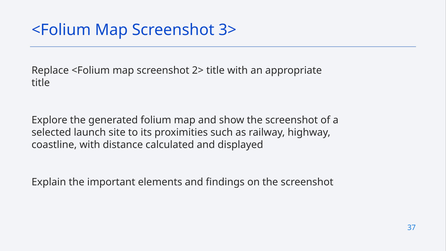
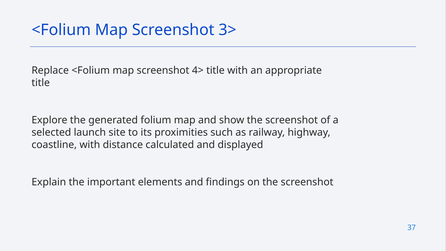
2>: 2> -> 4>
